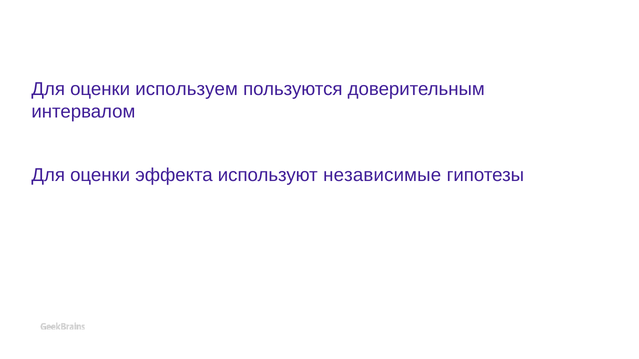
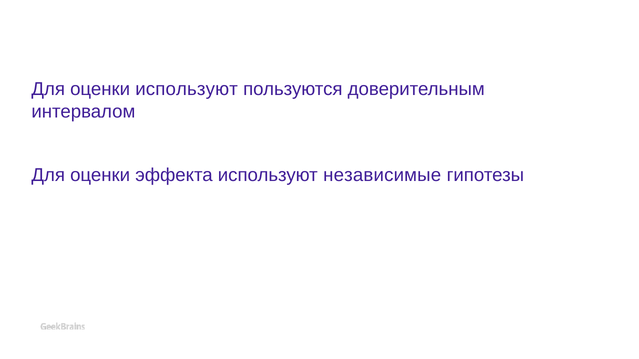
оценки используем: используем -> используют
